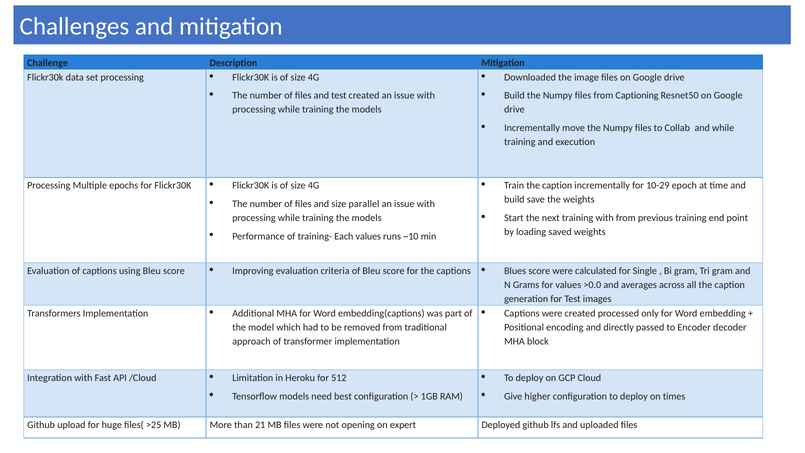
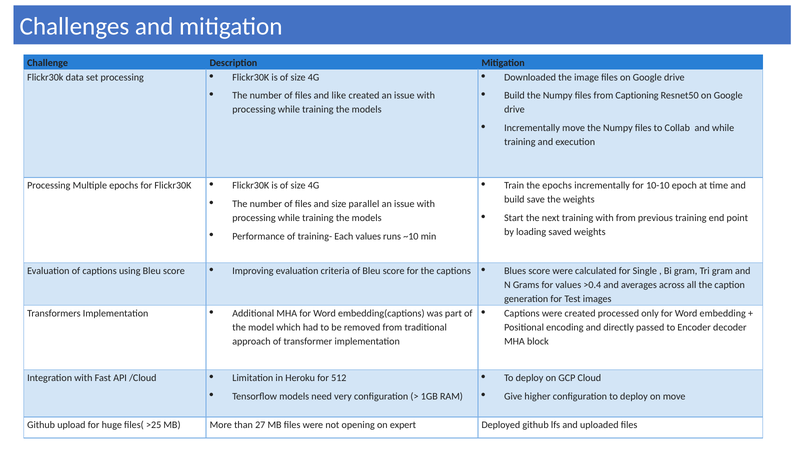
and test: test -> like
Train the caption: caption -> epochs
10-29: 10-29 -> 10-10
>0.0: >0.0 -> >0.4
best: best -> very
on times: times -> move
21: 21 -> 27
